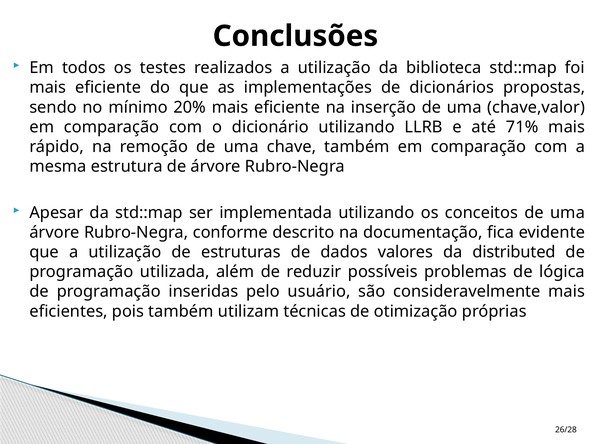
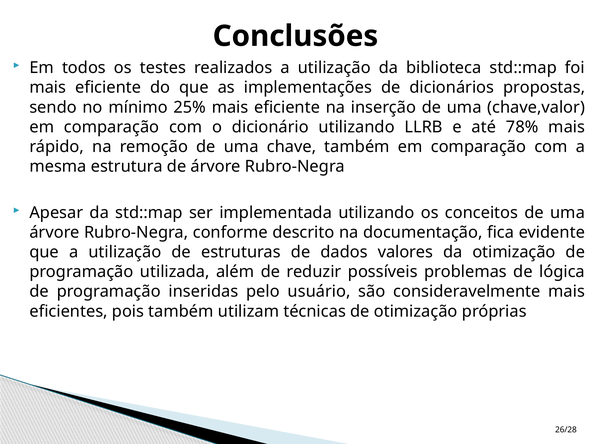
20%: 20% -> 25%
71%: 71% -> 78%
da distributed: distributed -> otimização
